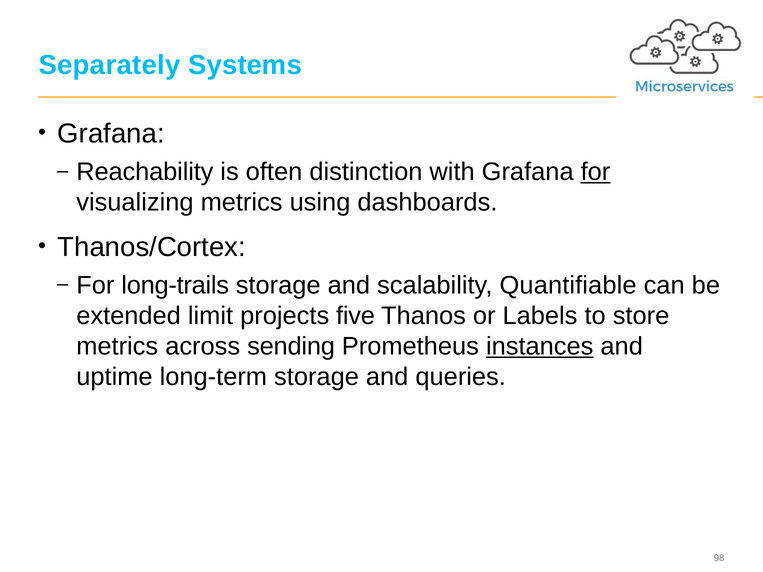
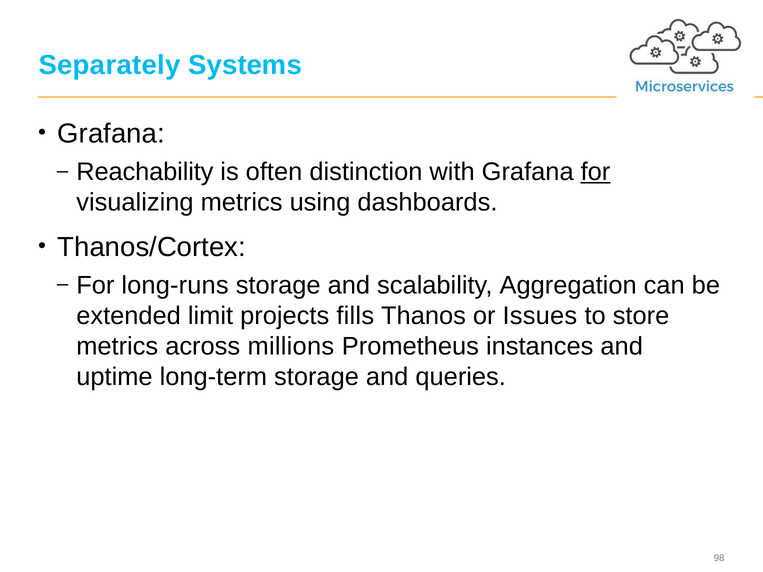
long-trails: long-trails -> long-runs
Quantifiable: Quantifiable -> Aggregation
five: five -> fills
Labels: Labels -> Issues
sending: sending -> millions
instances underline: present -> none
